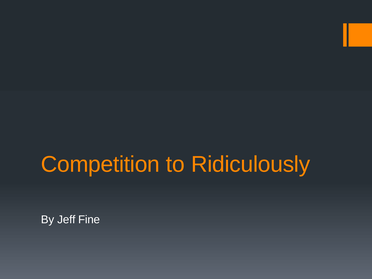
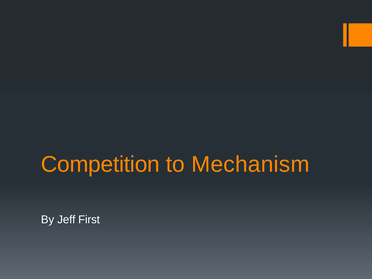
Ridiculously: Ridiculously -> Mechanism
Fine: Fine -> First
